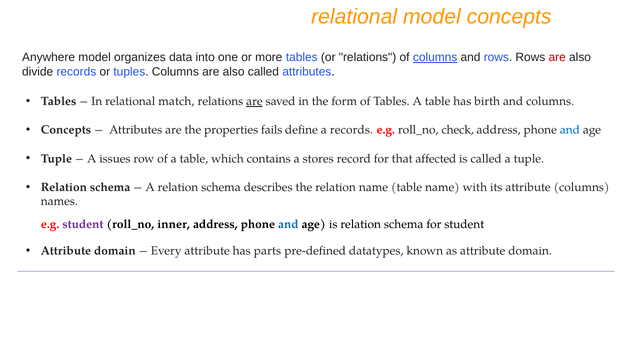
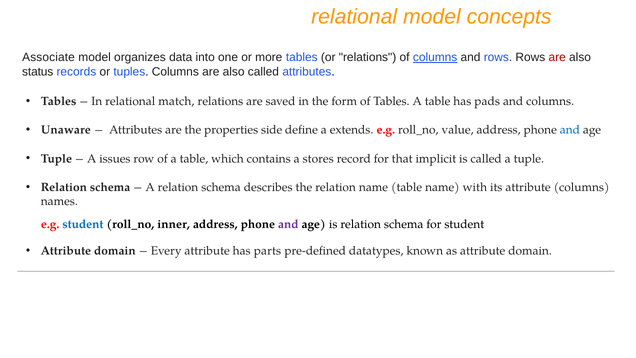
Anywhere: Anywhere -> Associate
divide: divide -> status
are at (254, 101) underline: present -> none
birth: birth -> pads
Concepts at (66, 130): Concepts -> Unaware
fails: fails -> side
a records: records -> extends
check: check -> value
affected: affected -> implicit
student at (83, 224) colour: purple -> blue
and at (288, 224) colour: blue -> purple
